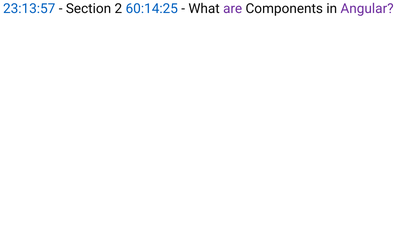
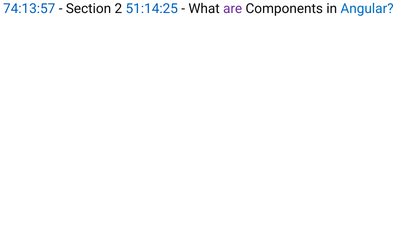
23:13:57: 23:13:57 -> 74:13:57
60:14:25: 60:14:25 -> 51:14:25
Angular colour: purple -> blue
